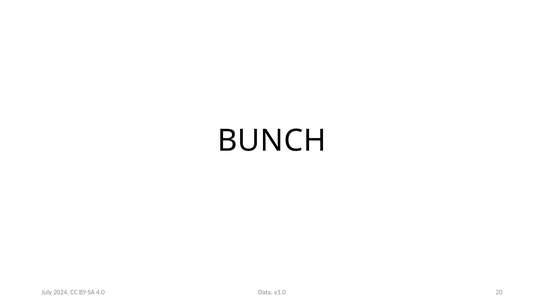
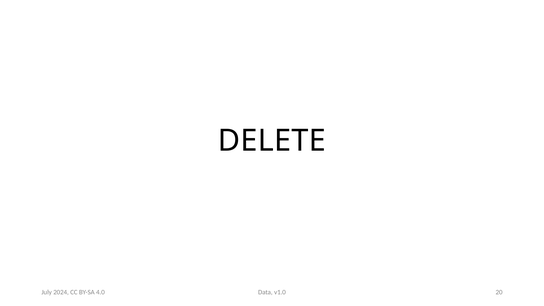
BUNCH: BUNCH -> DELETE
